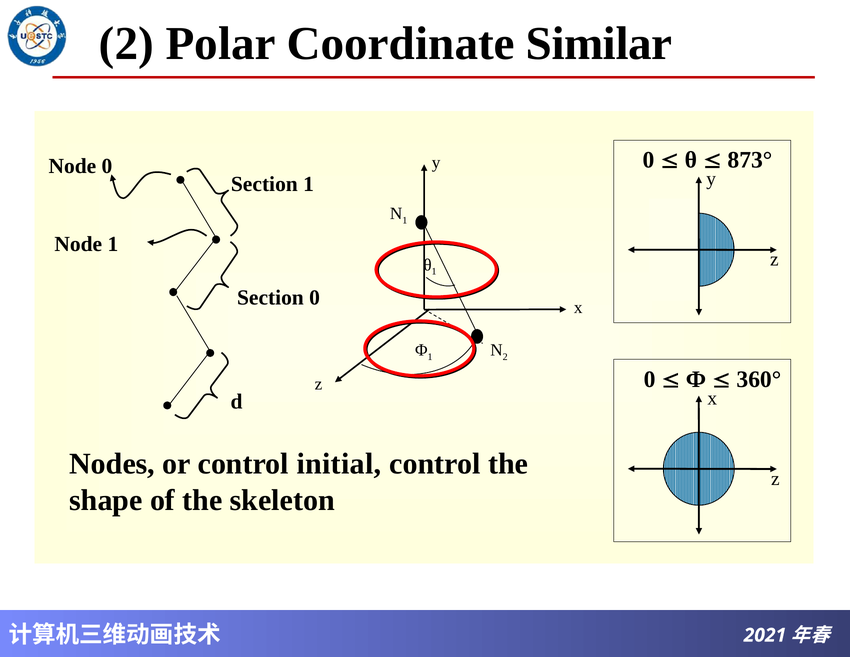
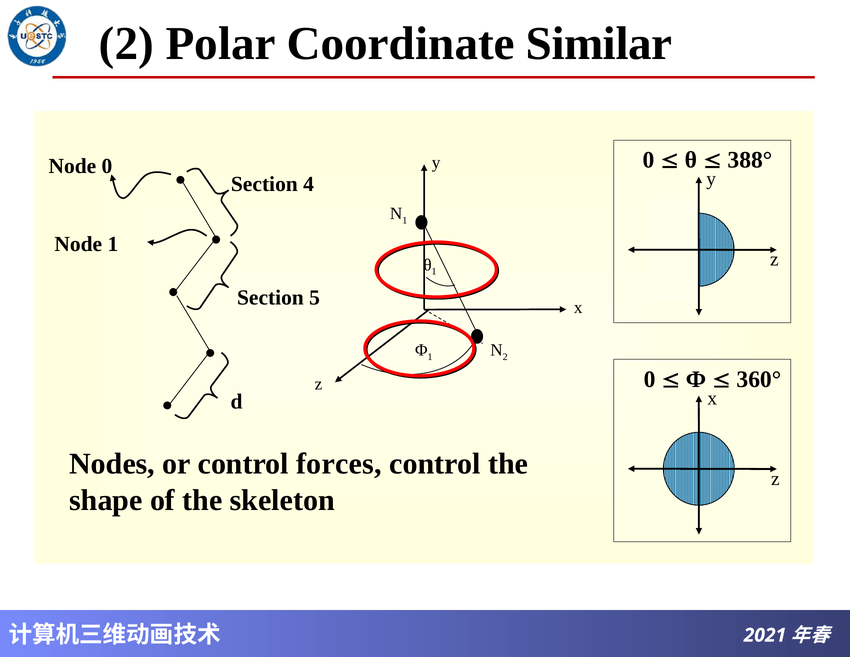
873°: 873° -> 388°
Section 1: 1 -> 4
Section 0: 0 -> 5
initial: initial -> forces
